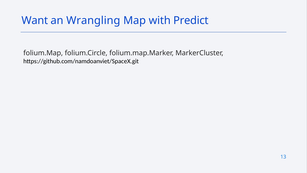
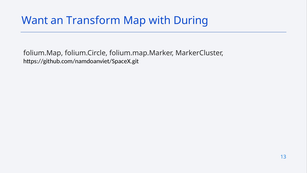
Wrangling: Wrangling -> Transform
Predict: Predict -> During
